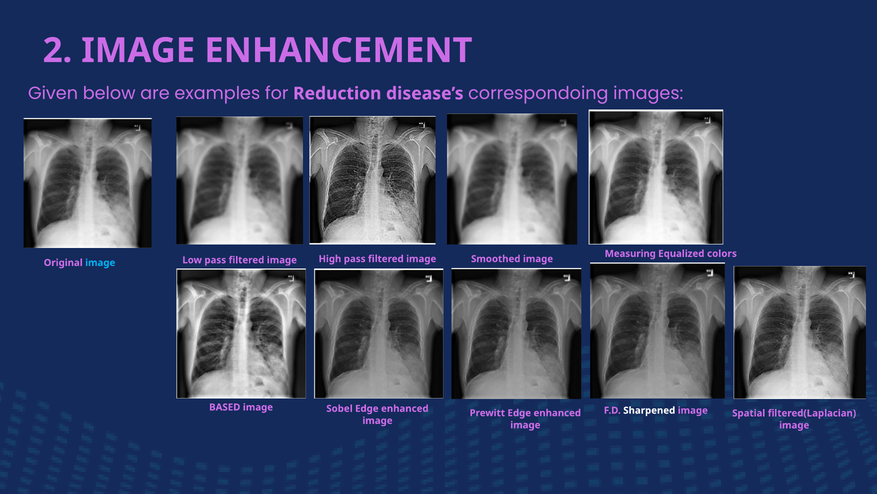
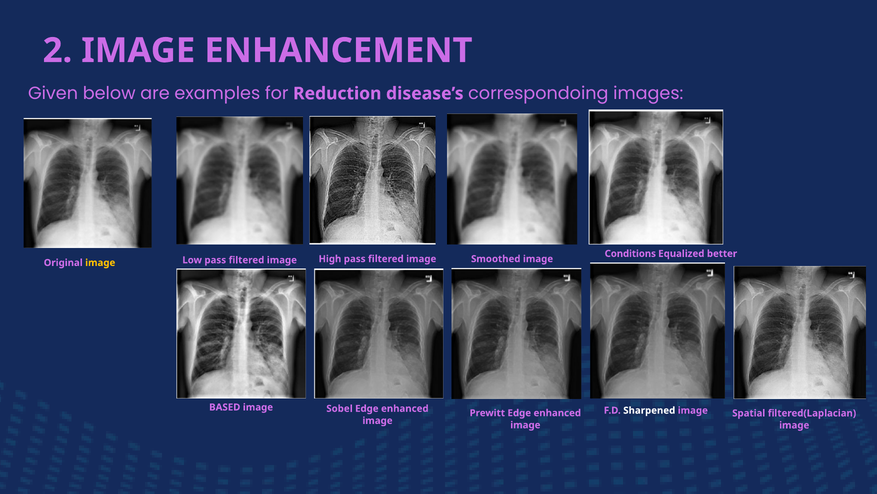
Measuring: Measuring -> Conditions
colors: colors -> better
image at (100, 262) colour: light blue -> yellow
